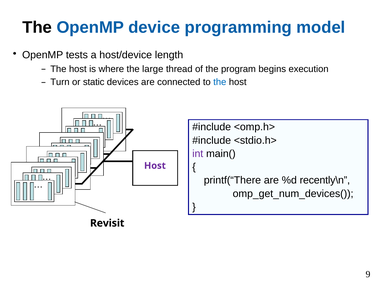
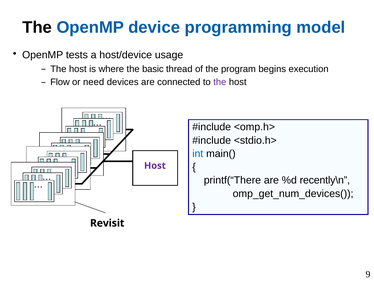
length: length -> usage
large: large -> basic
Turn: Turn -> Flow
static: static -> need
the at (220, 82) colour: blue -> purple
int colour: purple -> blue
